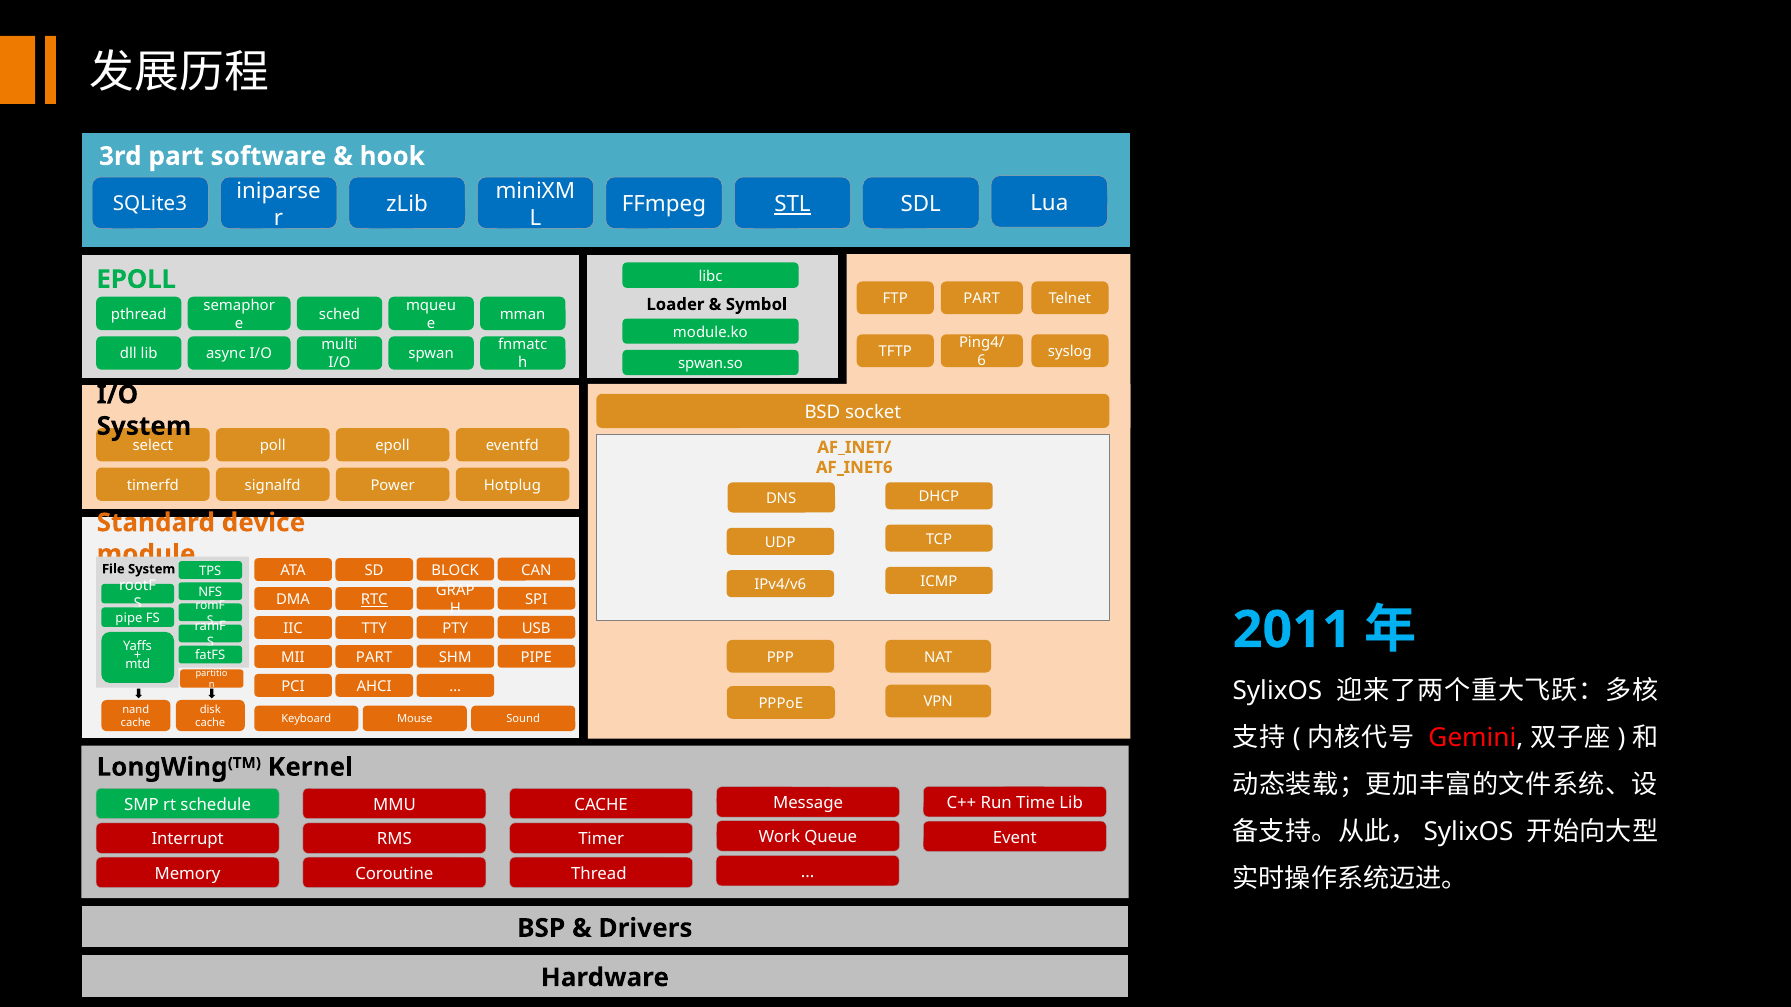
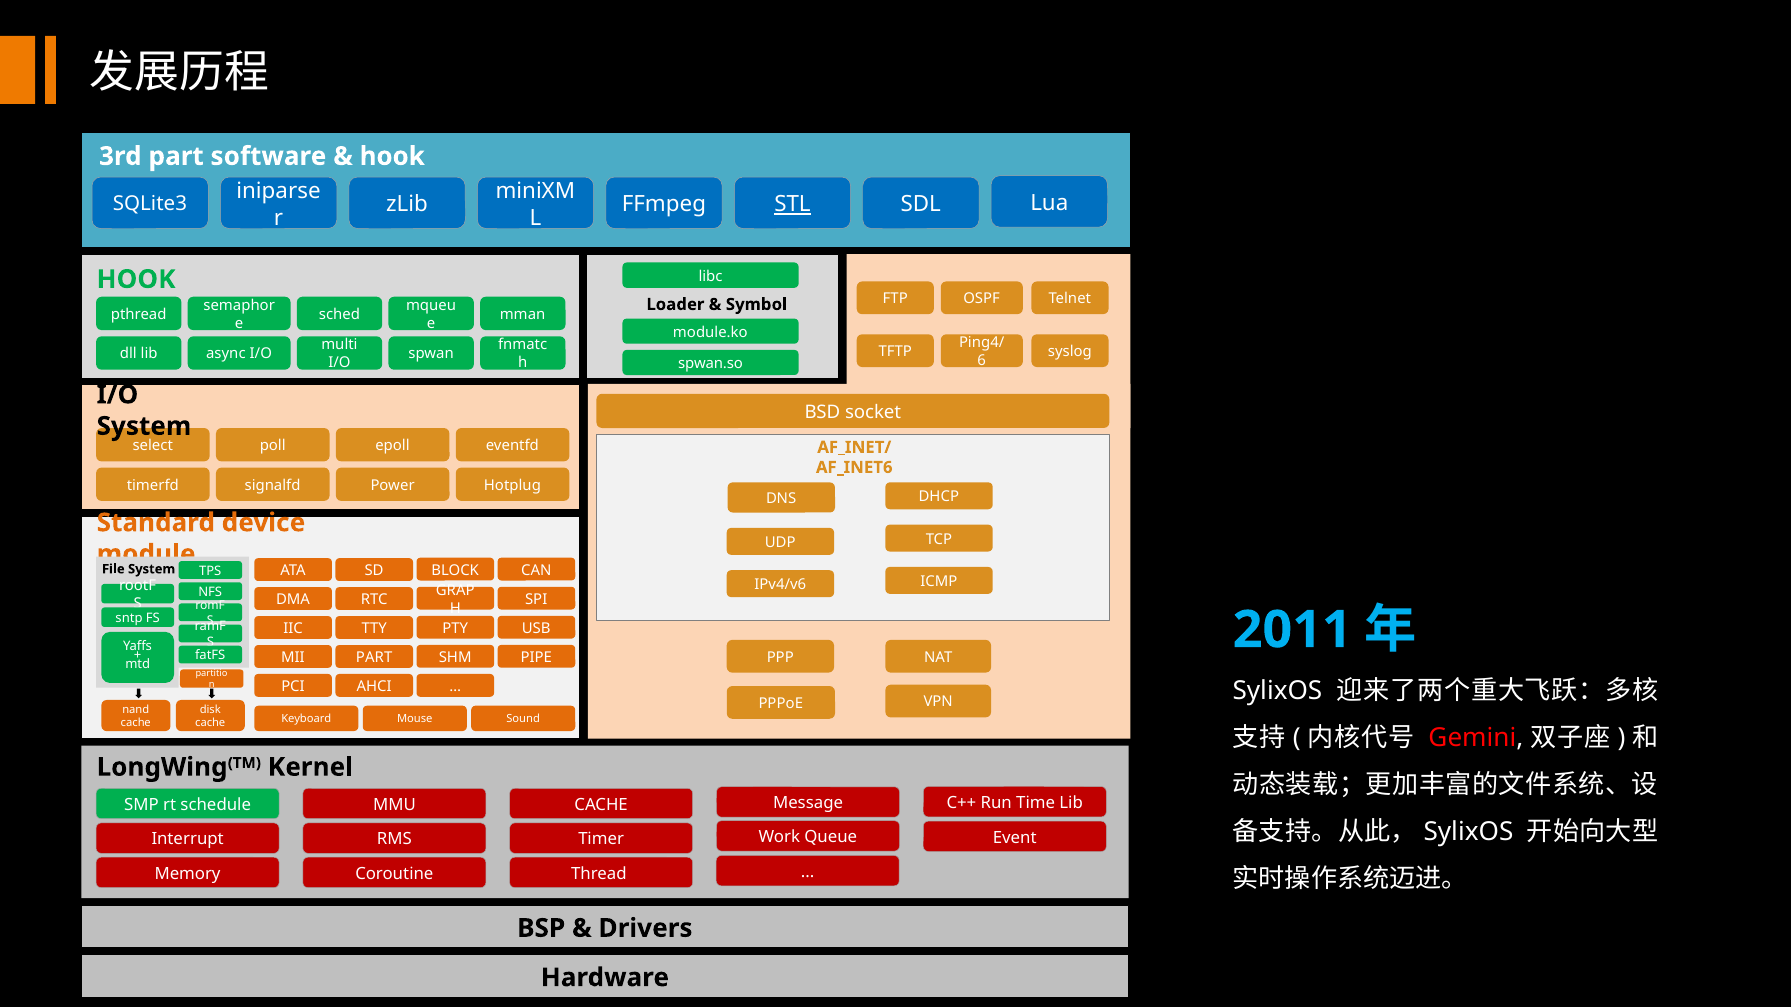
EPOLL at (136, 279): EPOLL -> HOOK
FTP PART: PART -> OSPF
RTC underline: present -> none
pipe at (129, 618): pipe -> sntp
